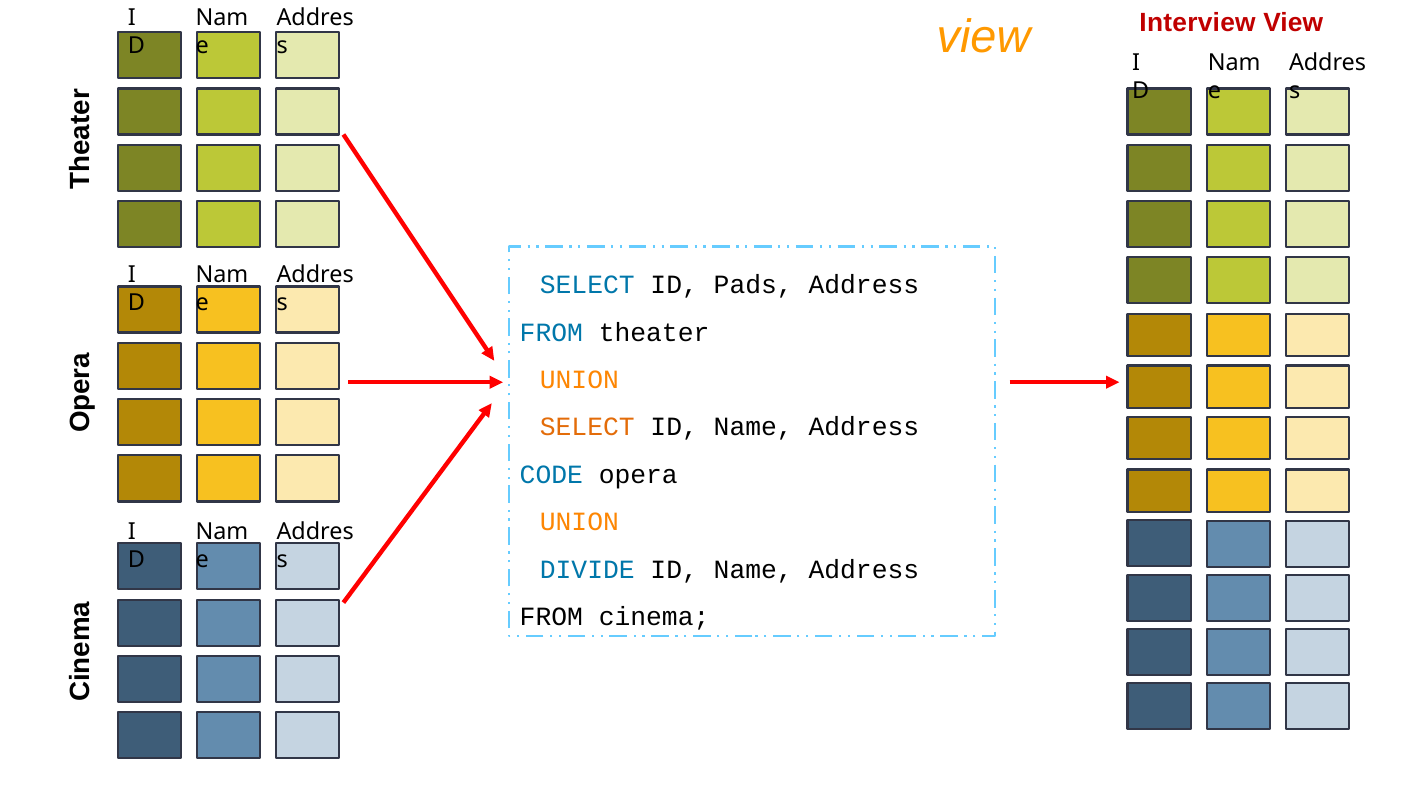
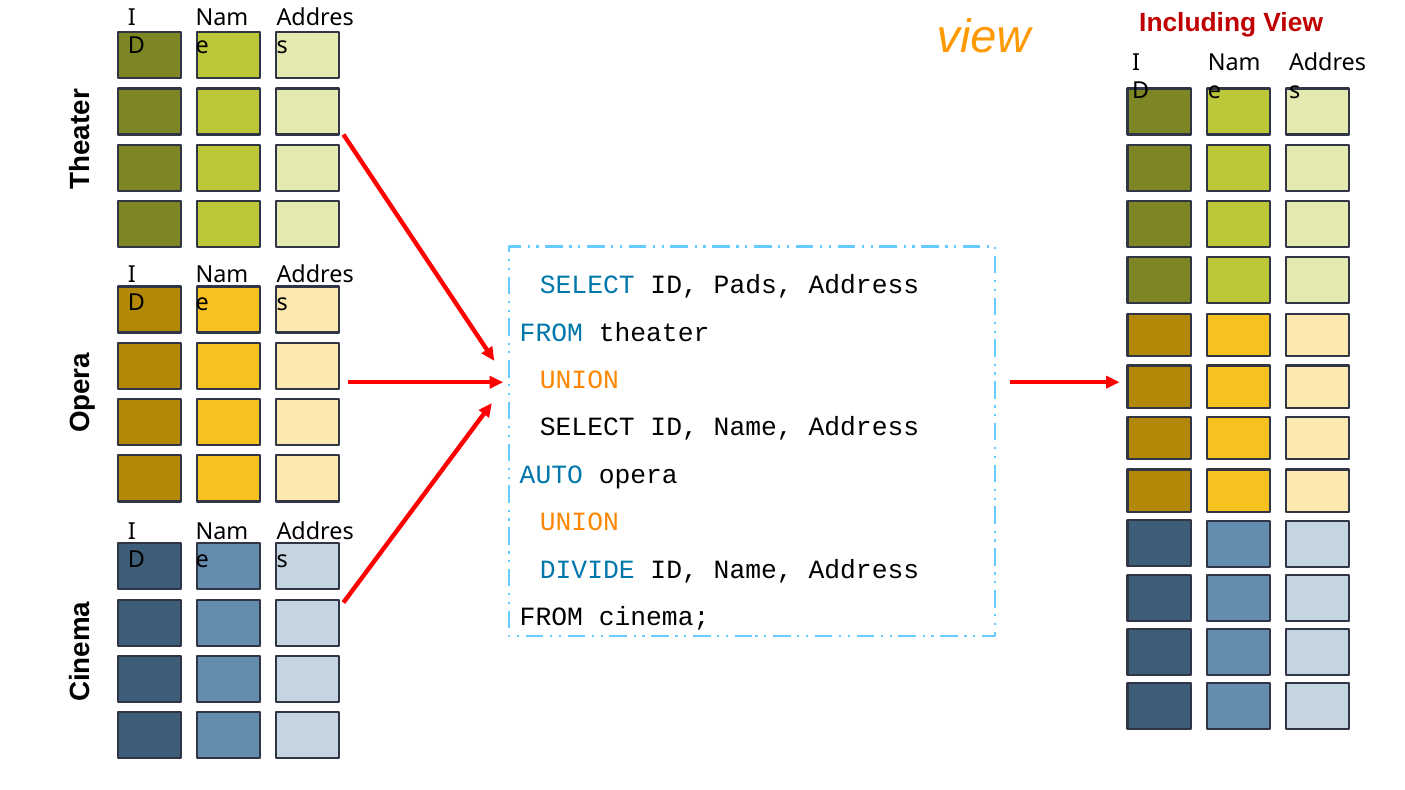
Interview: Interview -> Including
SELECT at (587, 427) colour: orange -> black
CODE: CODE -> AUTO
